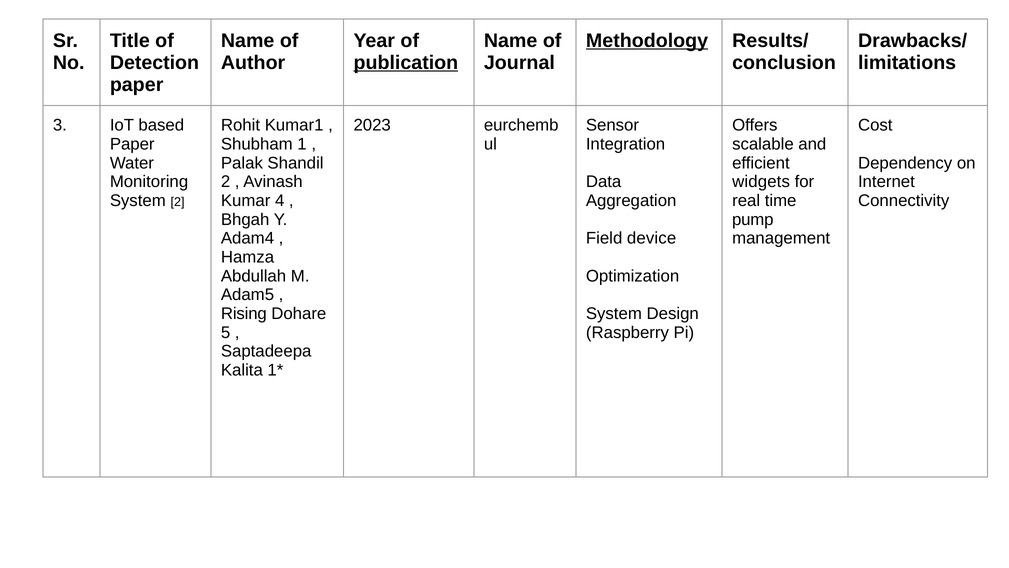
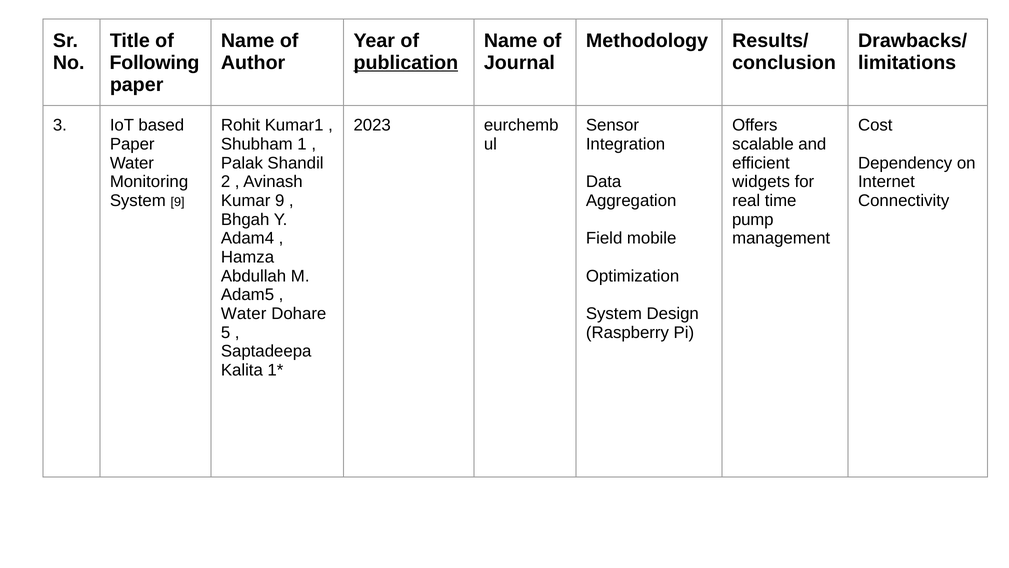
Methodology underline: present -> none
Detection: Detection -> Following
System 2: 2 -> 9
Kumar 4: 4 -> 9
device: device -> mobile
Rising at (244, 314): Rising -> Water
